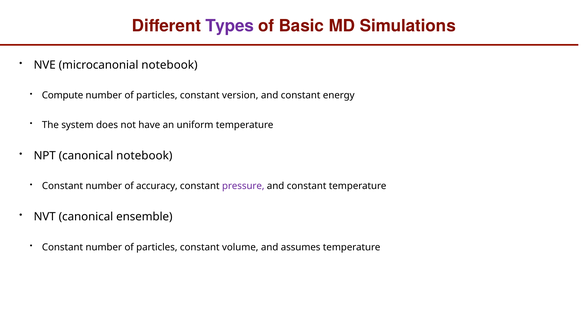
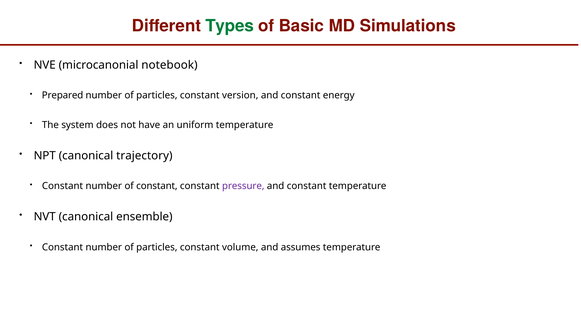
Types colour: purple -> green
Compute: Compute -> Prepared
canonical notebook: notebook -> trajectory
of accuracy: accuracy -> constant
